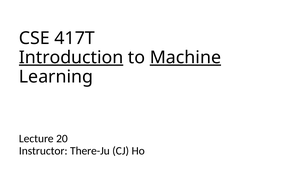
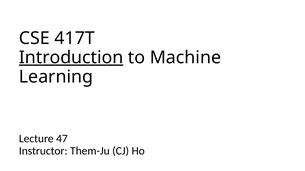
Machine underline: present -> none
20: 20 -> 47
There-Ju: There-Ju -> Them-Ju
